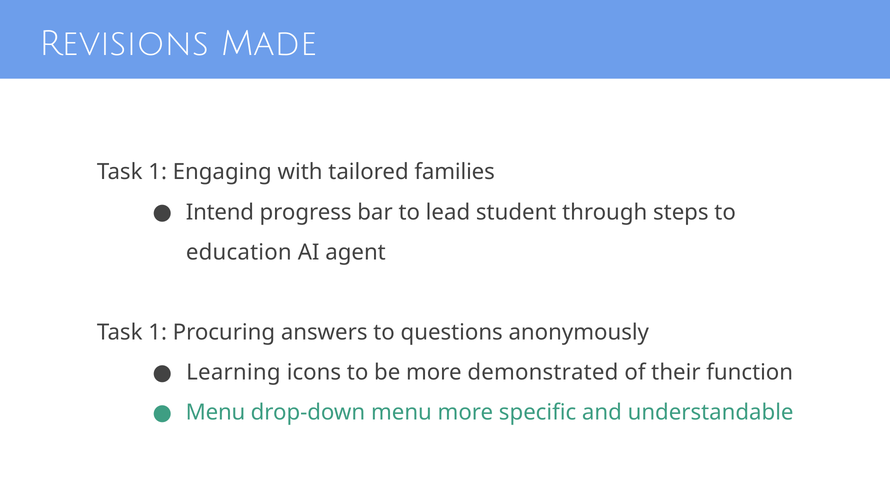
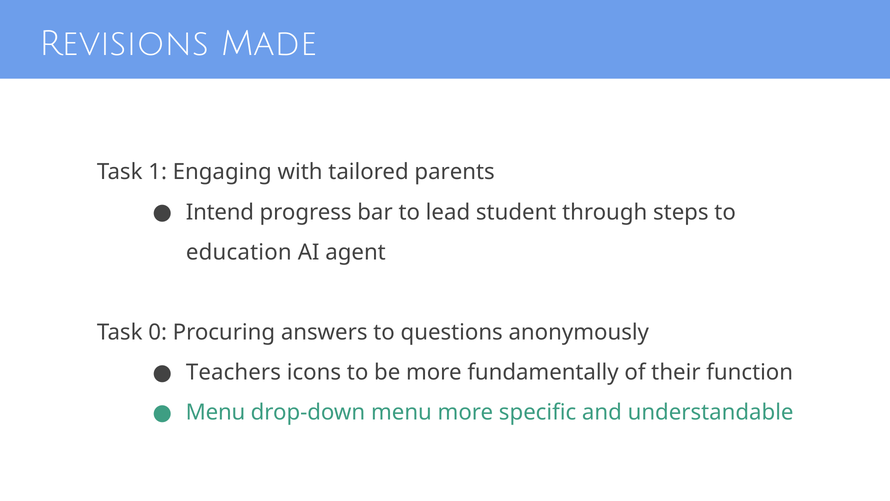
families: families -> parents
1 at (158, 332): 1 -> 0
Learning: Learning -> Teachers
demonstrated: demonstrated -> fundamentally
